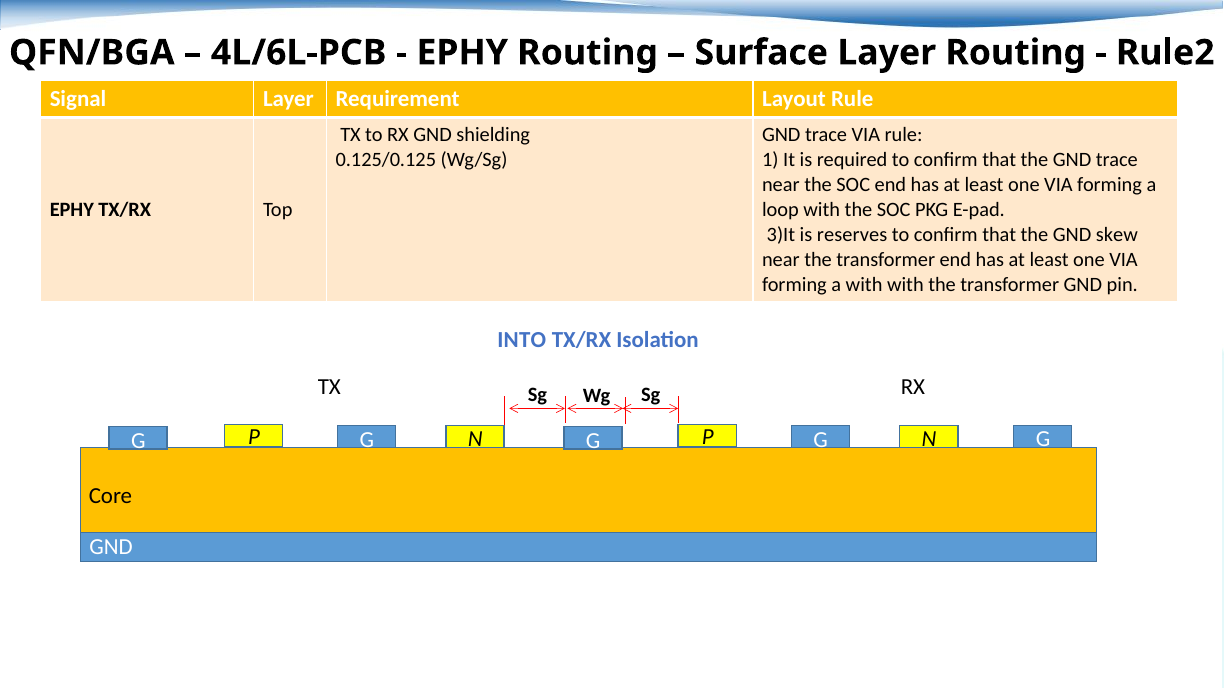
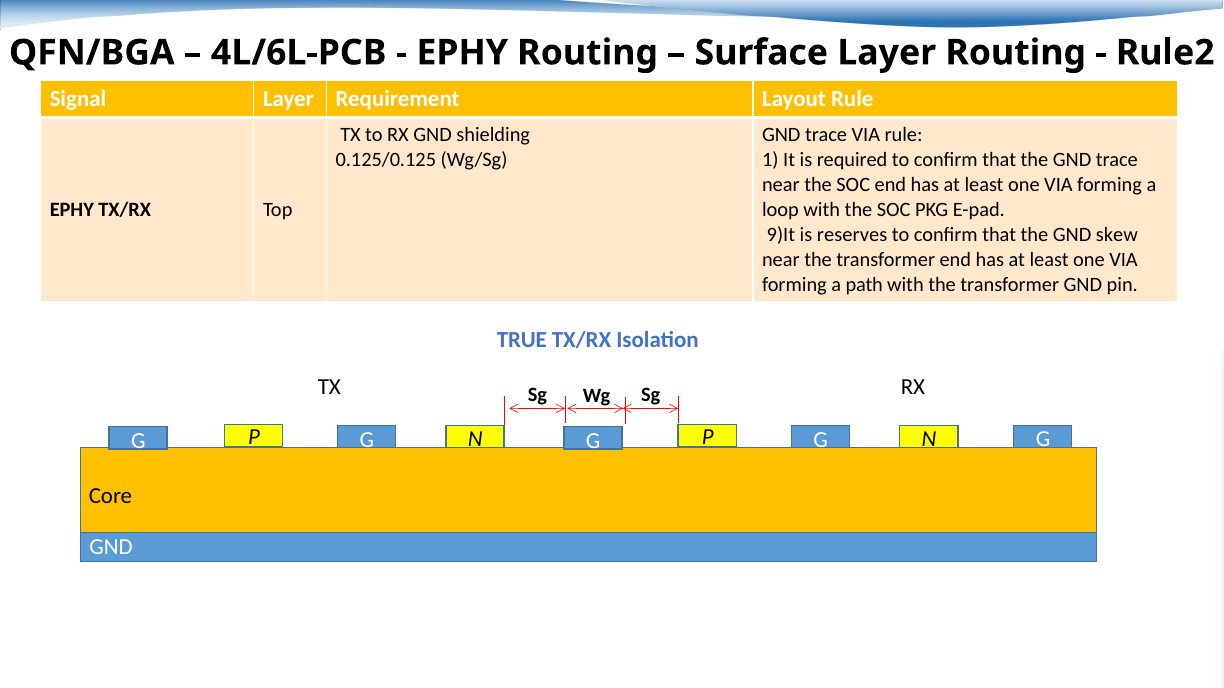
3)It: 3)It -> 9)It
a with: with -> path
INTO: INTO -> TRUE
